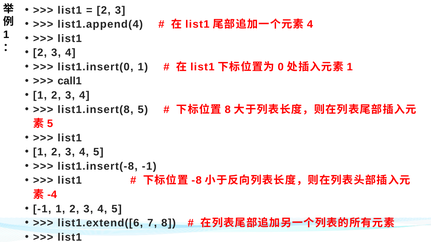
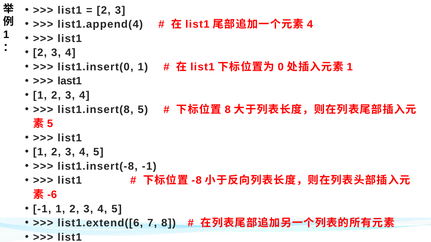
call1: call1 -> last1
-4: -4 -> -6
